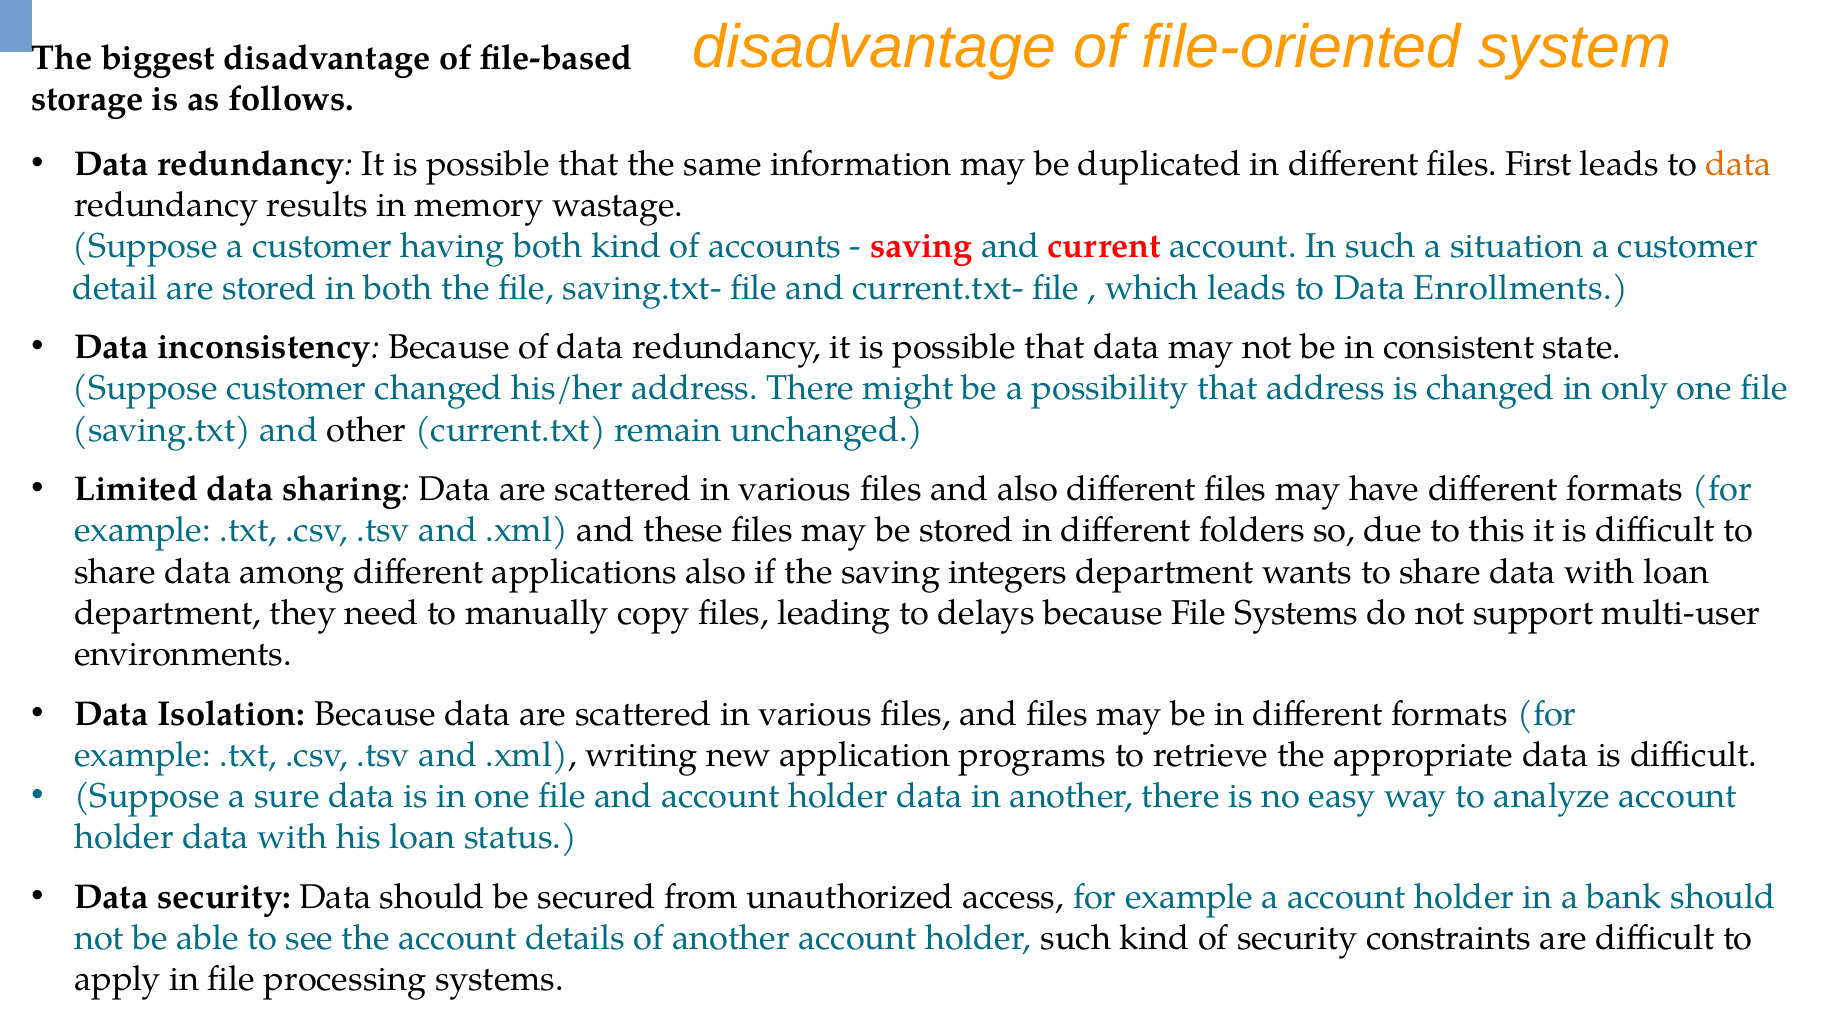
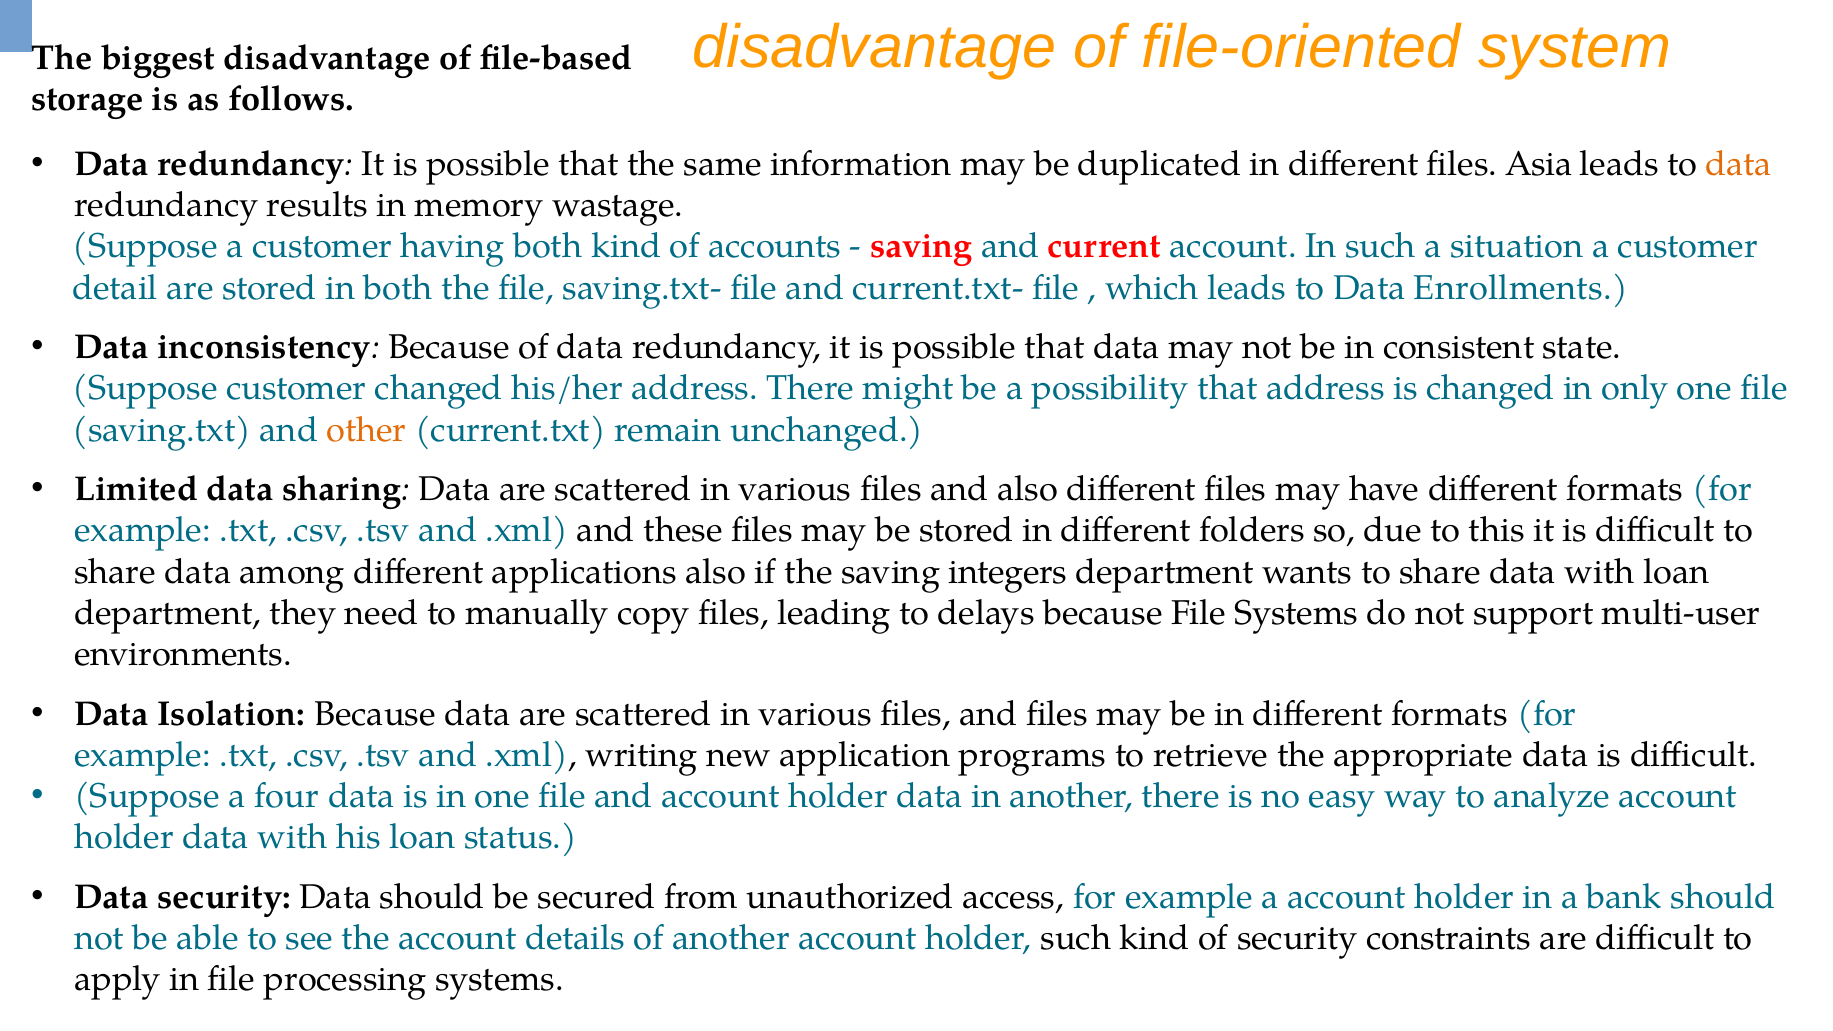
First: First -> Asia
other colour: black -> orange
sure: sure -> four
